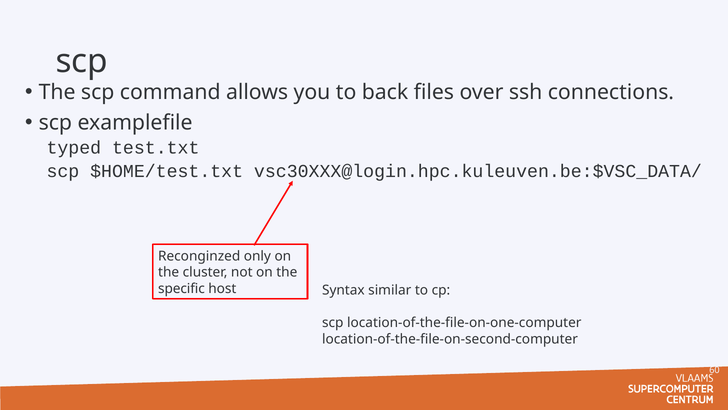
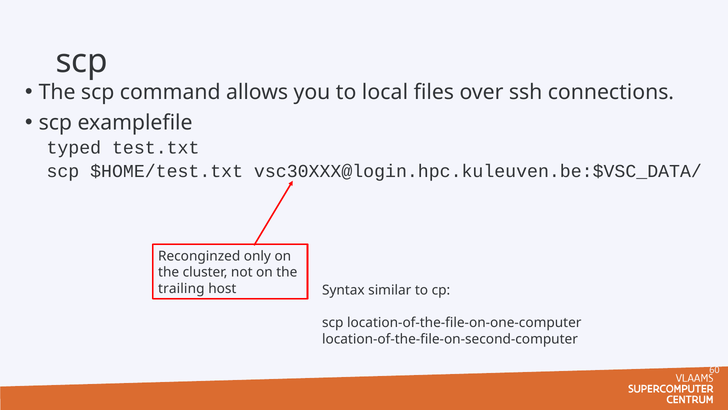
back: back -> local
specific: specific -> trailing
